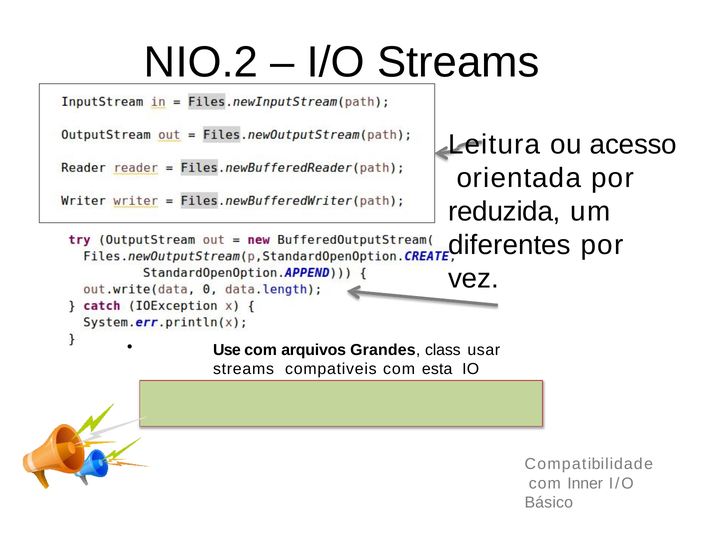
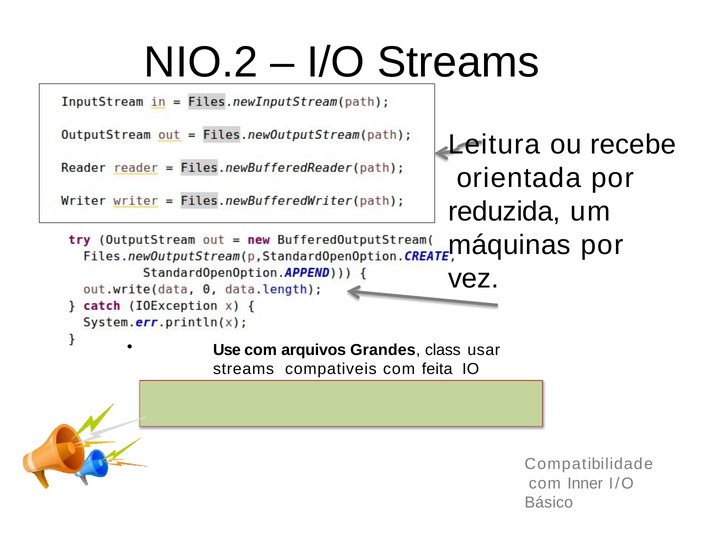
acesso: acesso -> recebe
diferentes: diferentes -> máquinas
esta: esta -> feita
